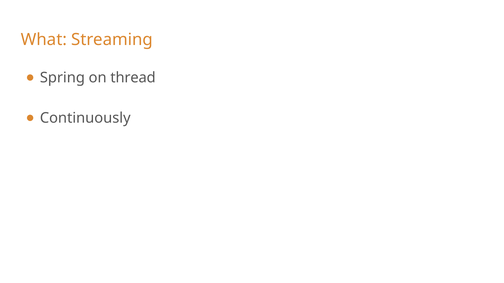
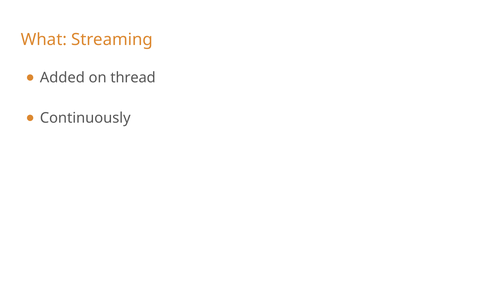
Spring: Spring -> Added
